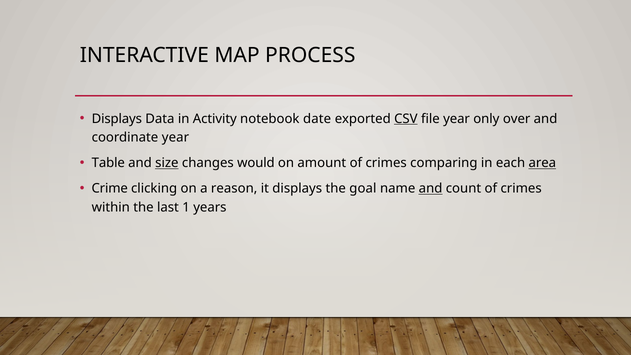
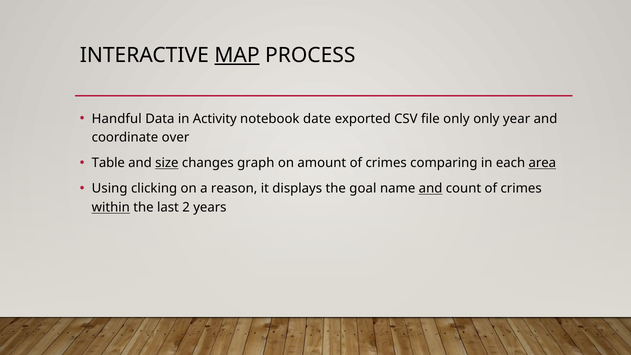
MAP underline: none -> present
Displays at (117, 119): Displays -> Handful
CSV underline: present -> none
file year: year -> only
over: over -> year
coordinate year: year -> over
would: would -> graph
Crime: Crime -> Using
within underline: none -> present
1: 1 -> 2
